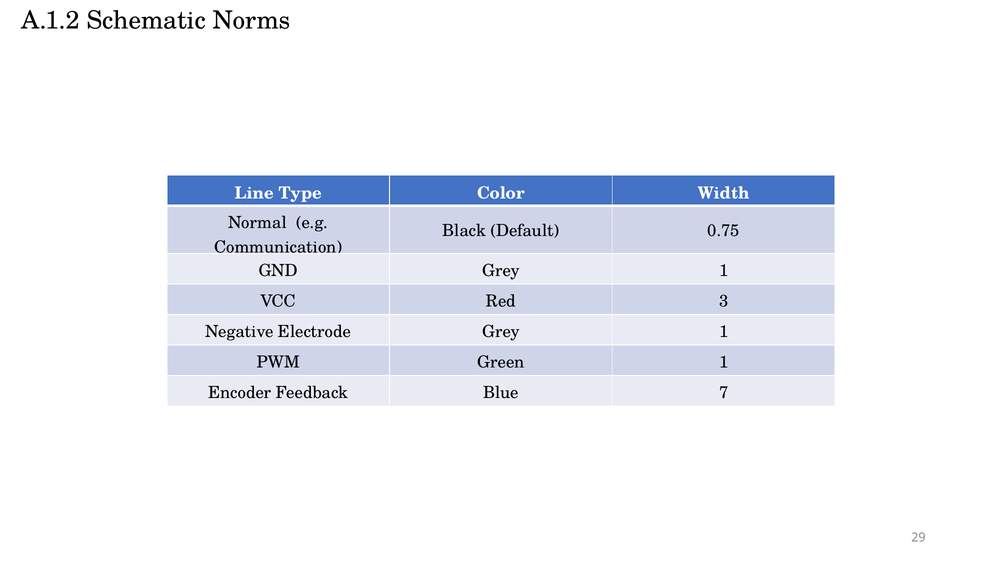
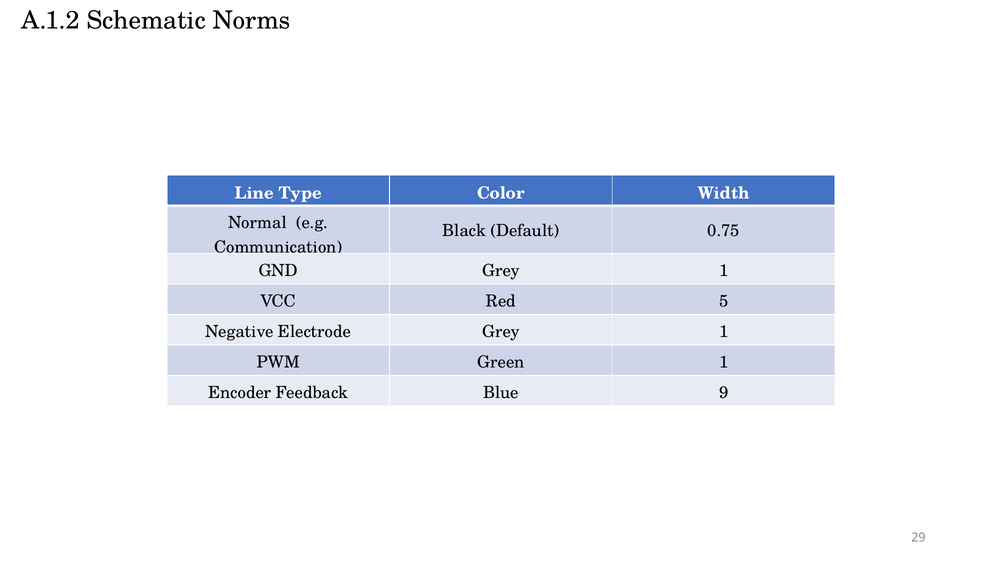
3: 3 -> 5
7: 7 -> 9
